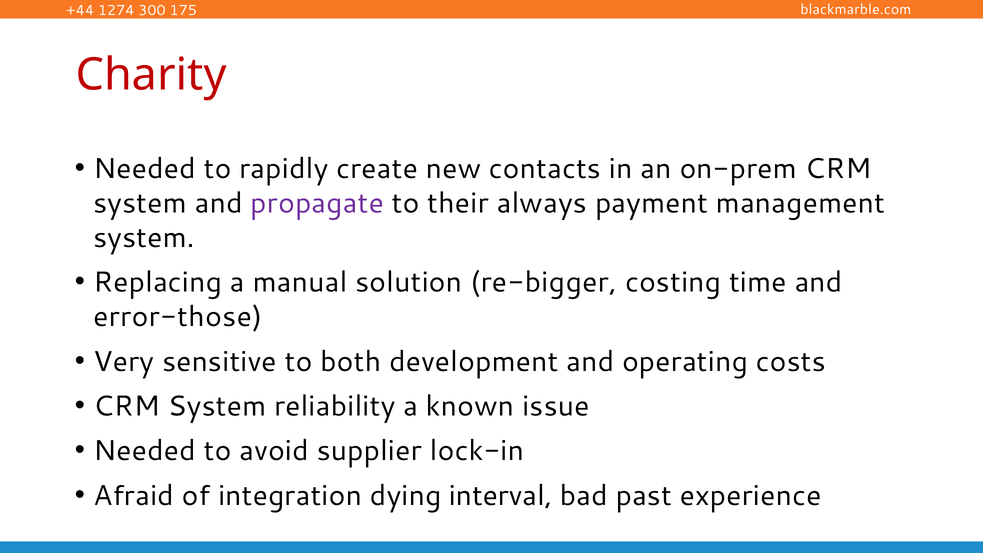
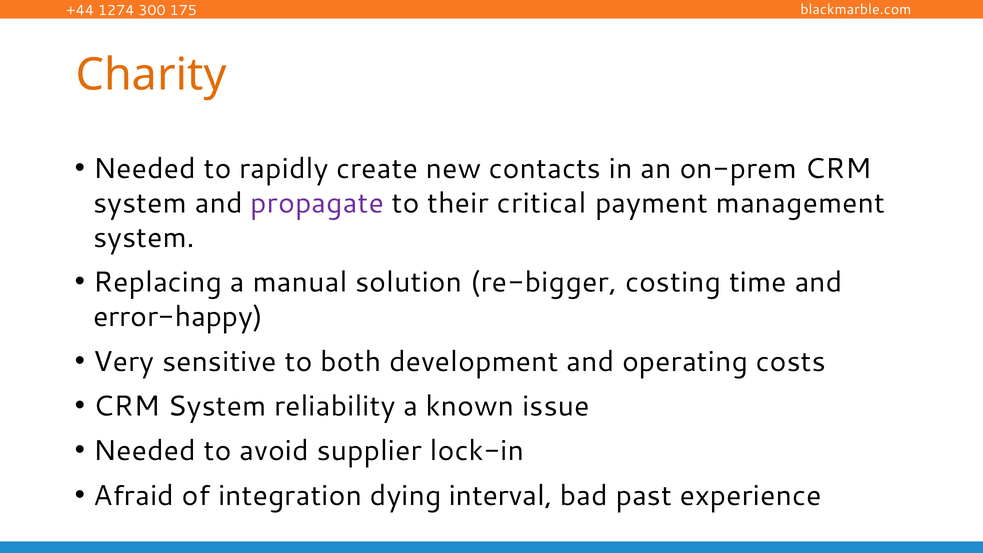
Charity colour: red -> orange
always: always -> critical
error-those: error-those -> error-happy
